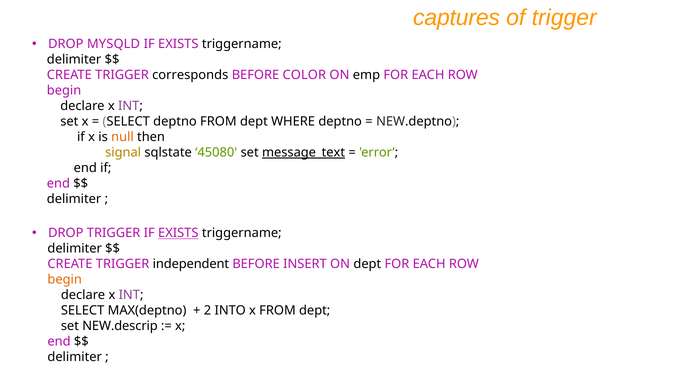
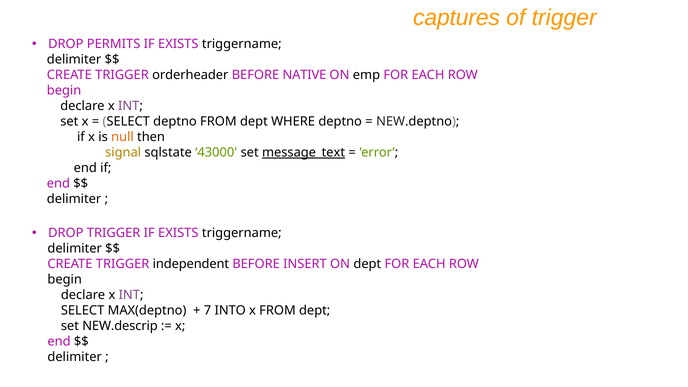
MYSQLD: MYSQLD -> PERMITS
corresponds: corresponds -> orderheader
COLOR: COLOR -> NATIVE
45080: 45080 -> 43000
EXISTS at (178, 233) underline: present -> none
begin at (65, 280) colour: orange -> black
2: 2 -> 7
